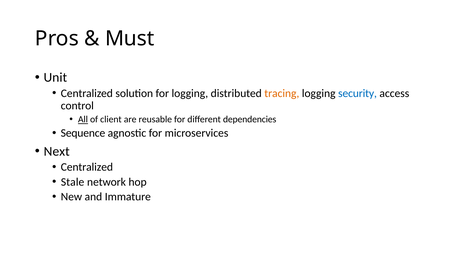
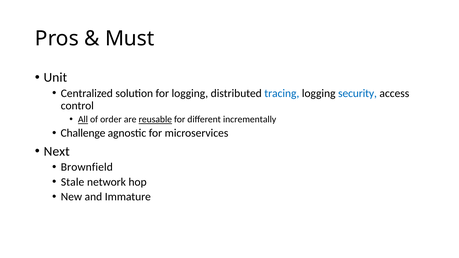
tracing colour: orange -> blue
client: client -> order
reusable underline: none -> present
dependencies: dependencies -> incrementally
Sequence: Sequence -> Challenge
Centralized at (87, 167): Centralized -> Brownfield
